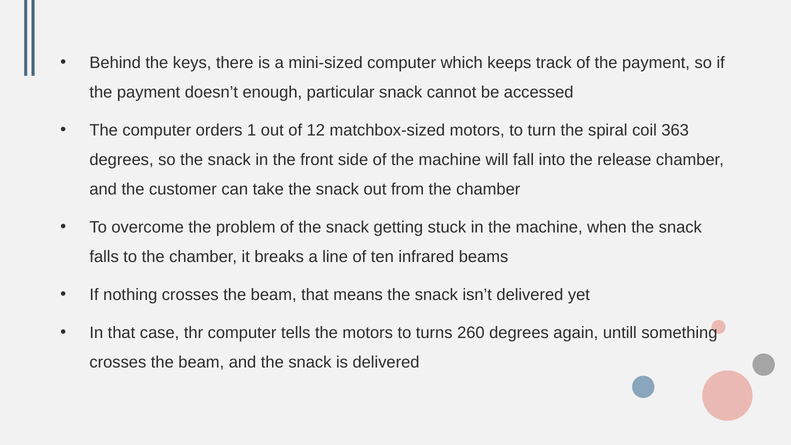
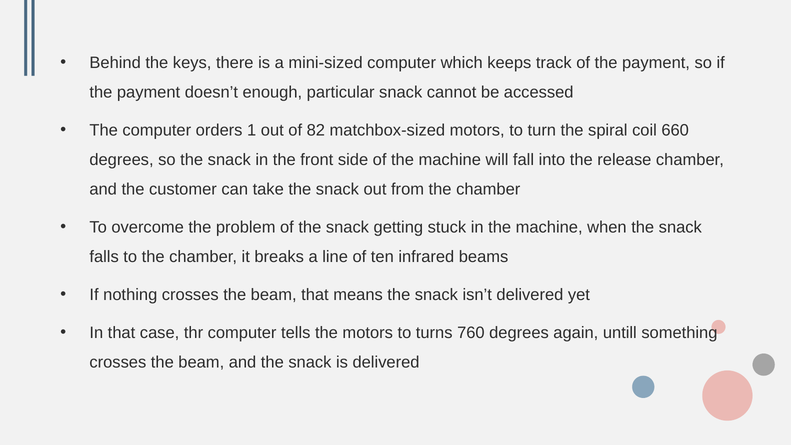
12: 12 -> 82
363: 363 -> 660
260: 260 -> 760
